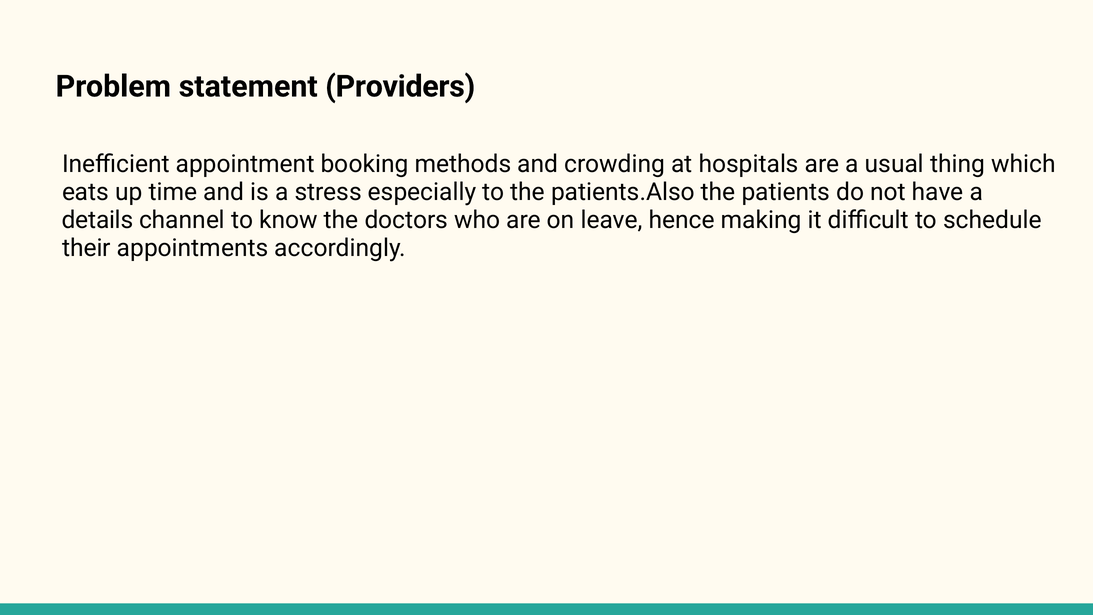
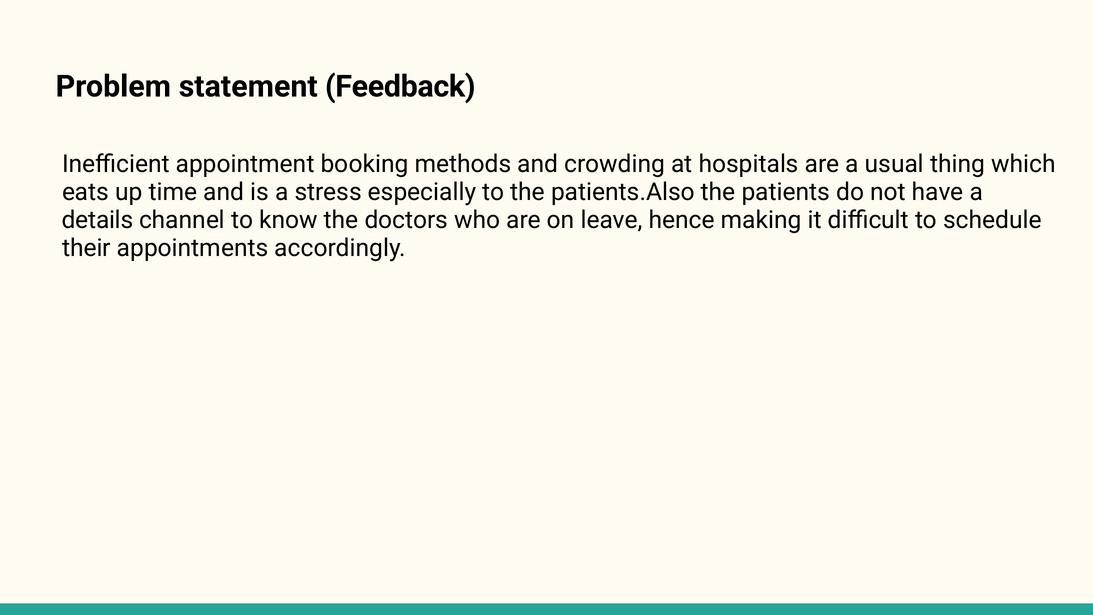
Providers: Providers -> Feedback
